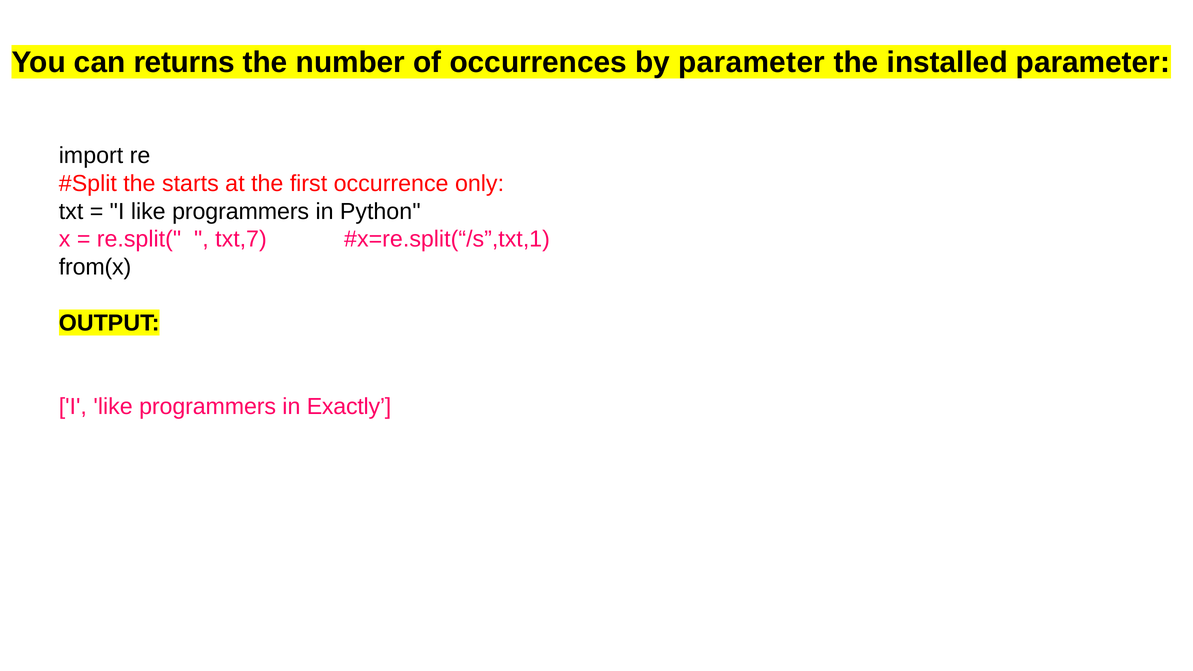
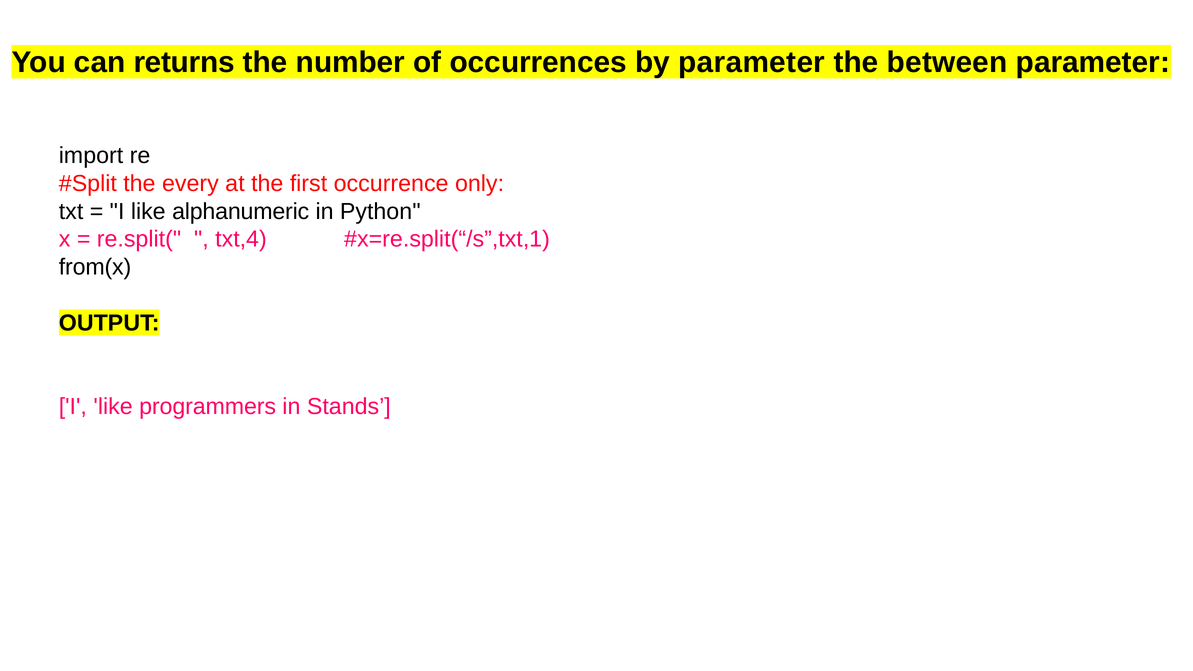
installed: installed -> between
starts: starts -> every
programmers at (241, 211): programmers -> alphanumeric
txt,7: txt,7 -> txt,4
Exactly: Exactly -> Stands
